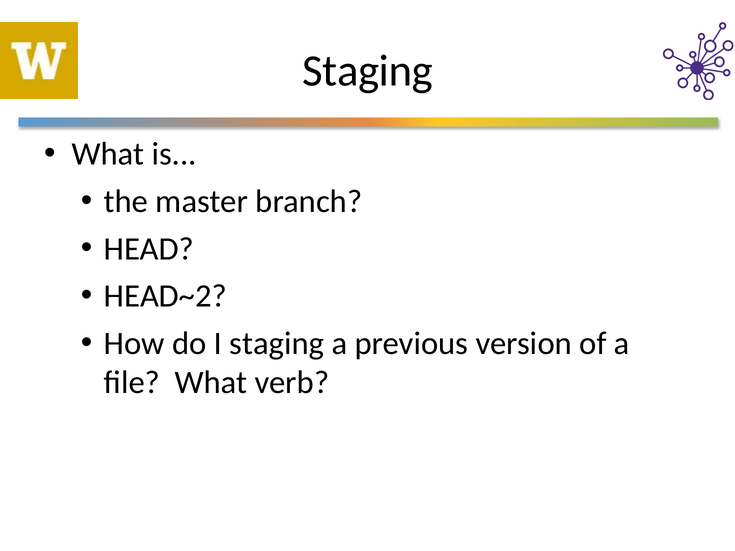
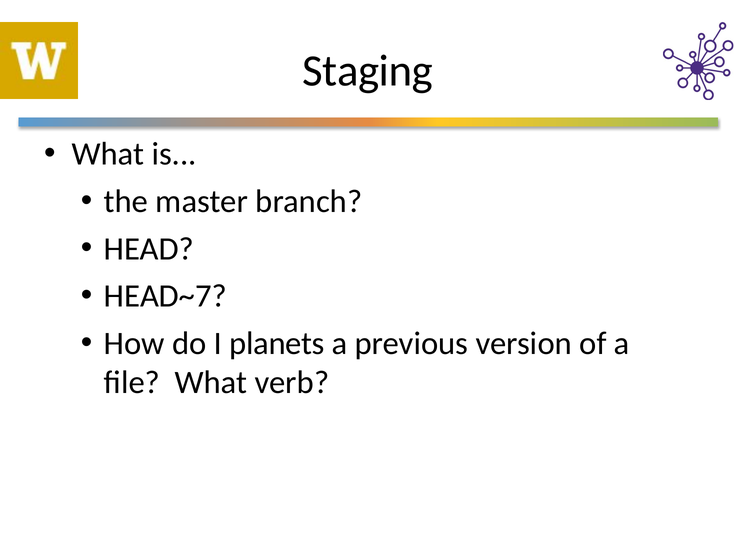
HEAD~2: HEAD~2 -> HEAD~7
I staging: staging -> planets
